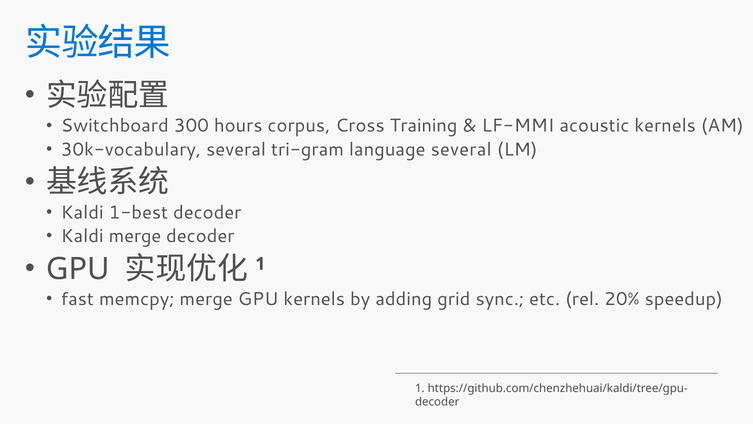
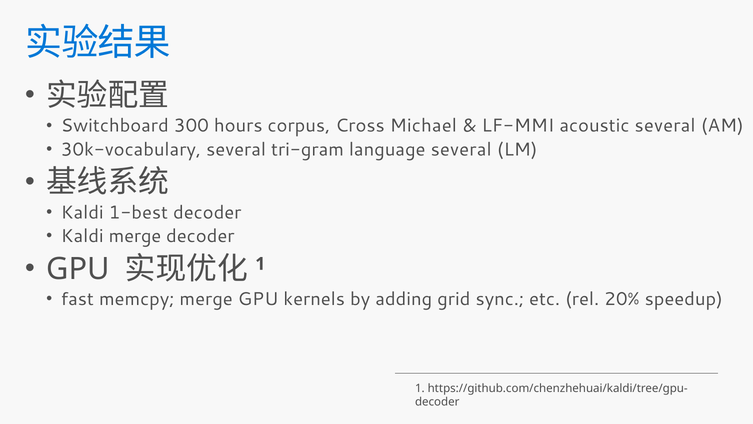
Training: Training -> Michael
acoustic kernels: kernels -> several
